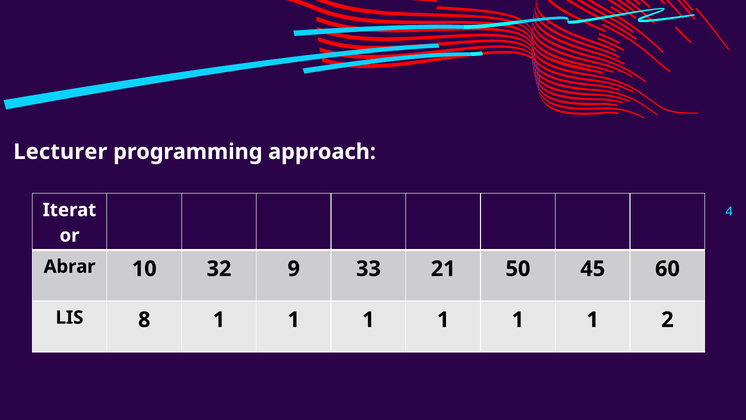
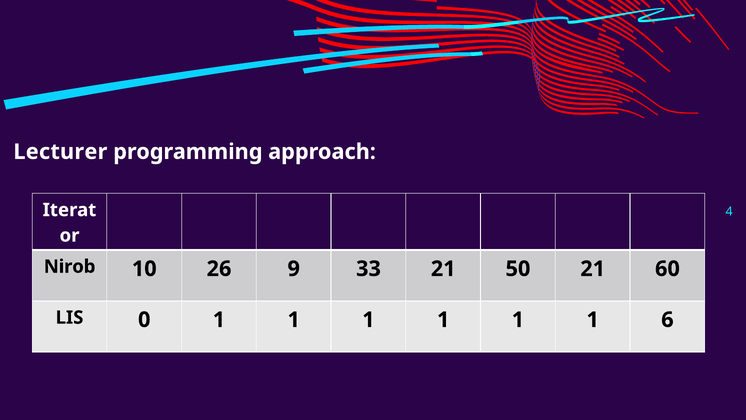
Abrar: Abrar -> Nirob
32: 32 -> 26
50 45: 45 -> 21
8: 8 -> 0
2: 2 -> 6
